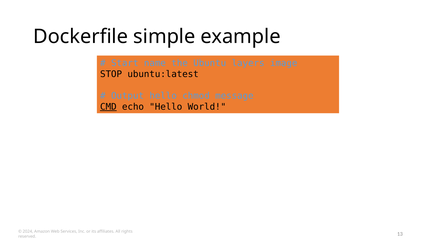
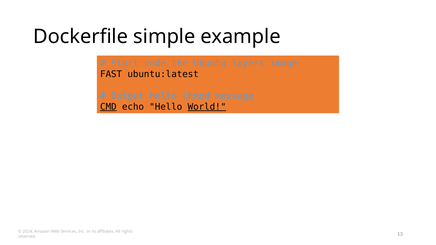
name: name -> code
STOP: STOP -> FAST
World underline: none -> present
